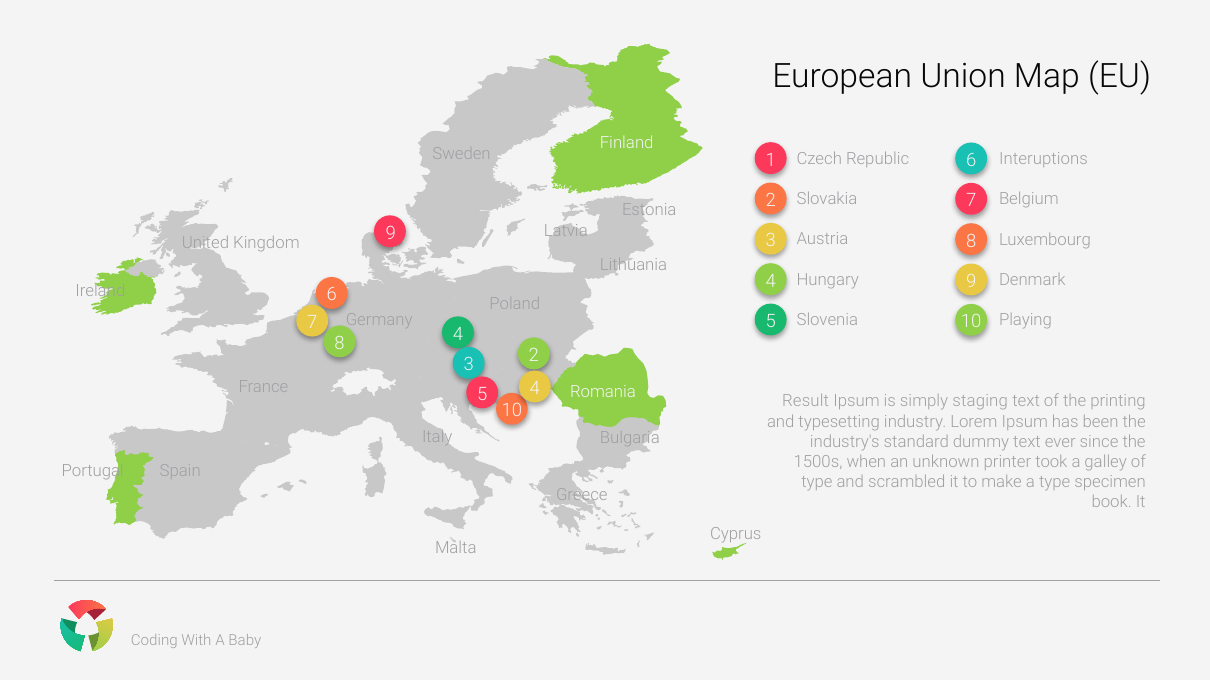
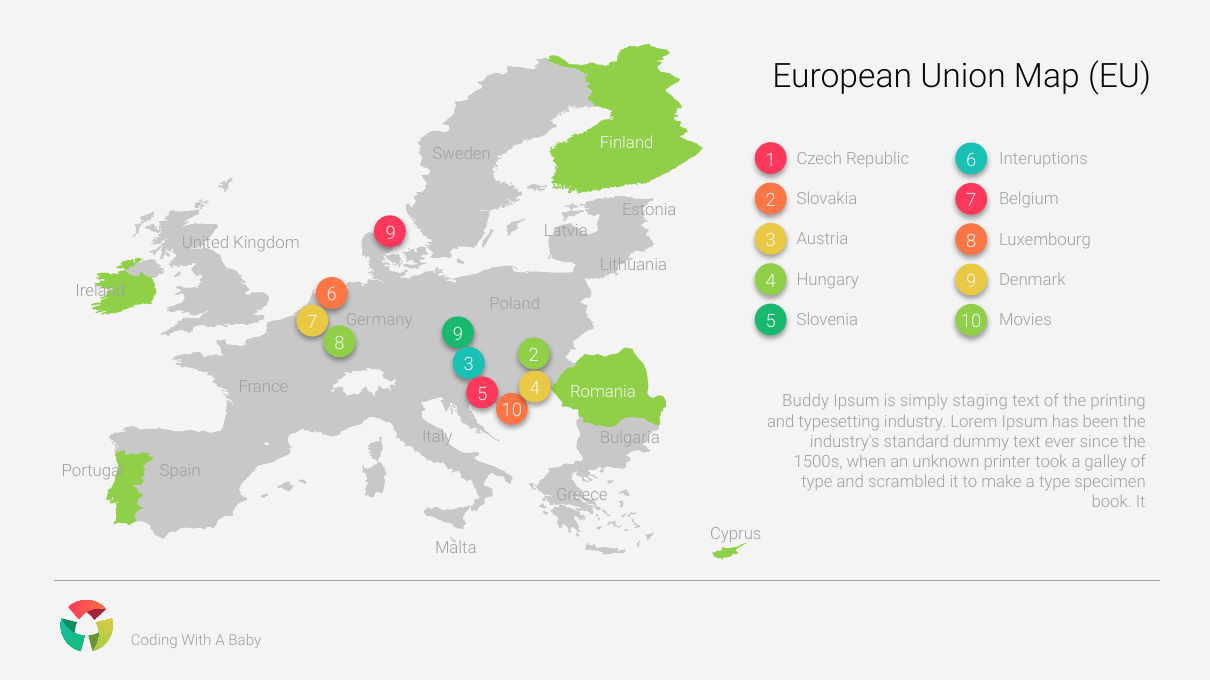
Playing: Playing -> Movies
4 at (458, 335): 4 -> 9
Result: Result -> Buddy
